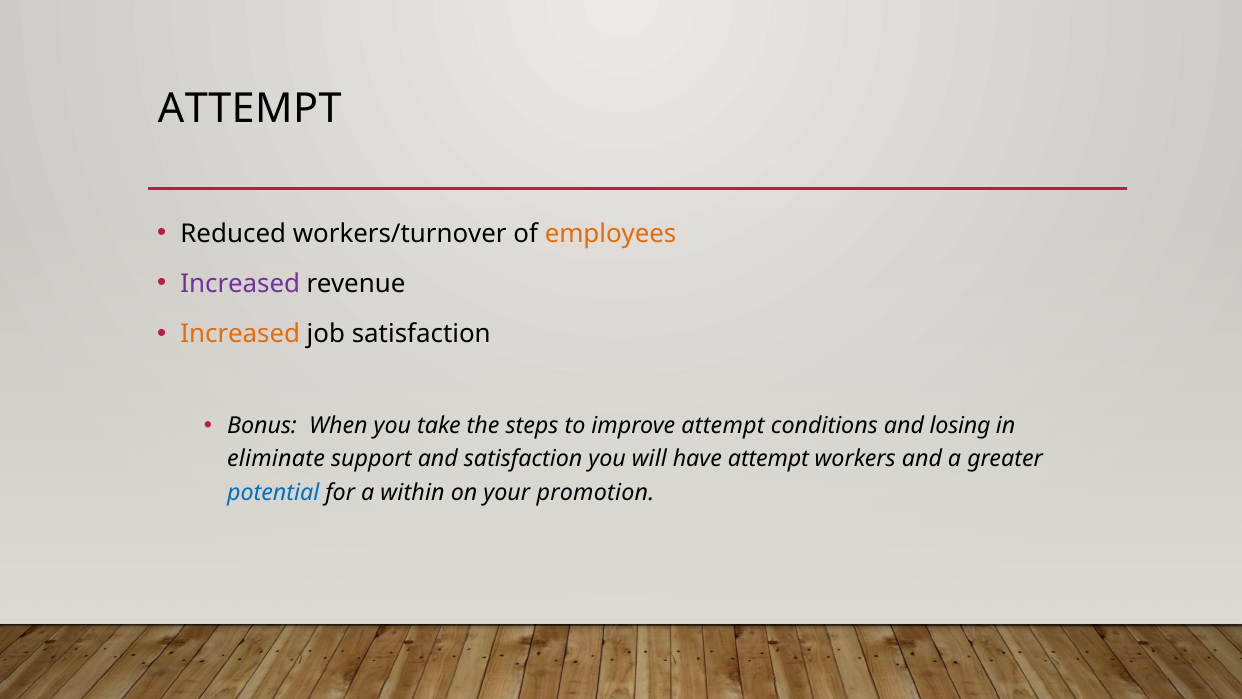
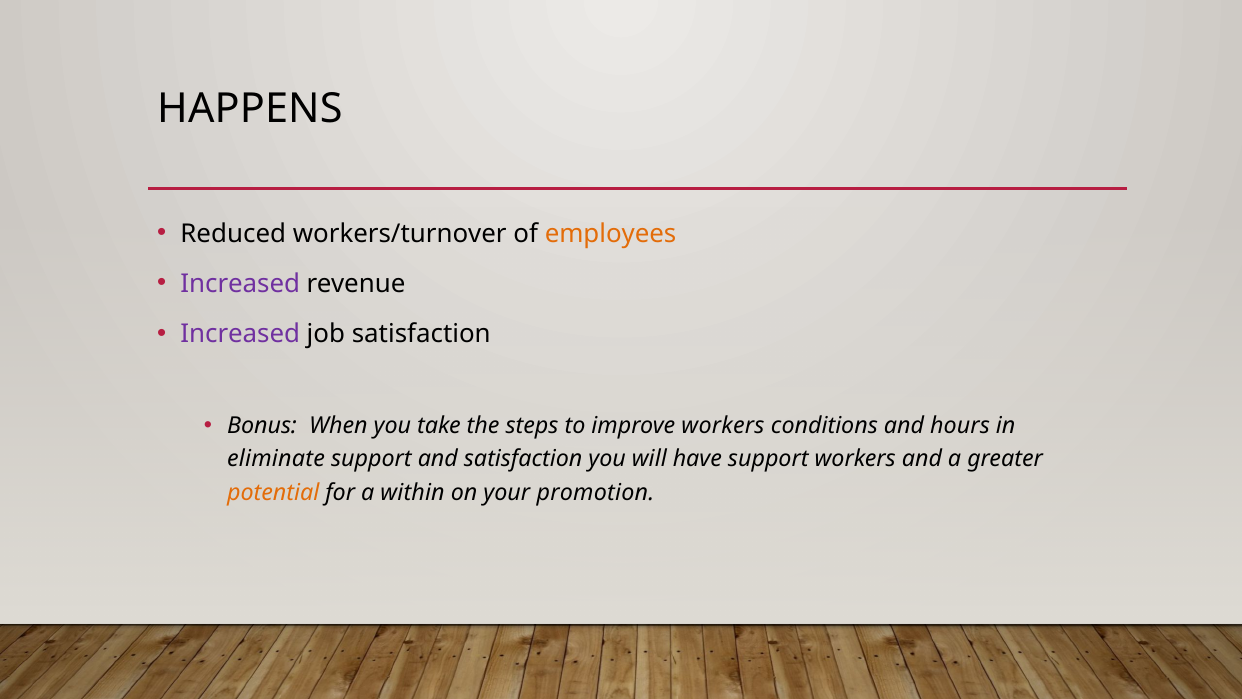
ATTEMPT at (250, 109): ATTEMPT -> HAPPENS
Increased at (240, 334) colour: orange -> purple
improve attempt: attempt -> workers
losing: losing -> hours
have attempt: attempt -> support
potential colour: blue -> orange
